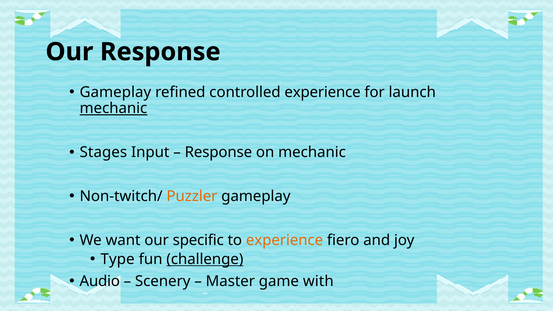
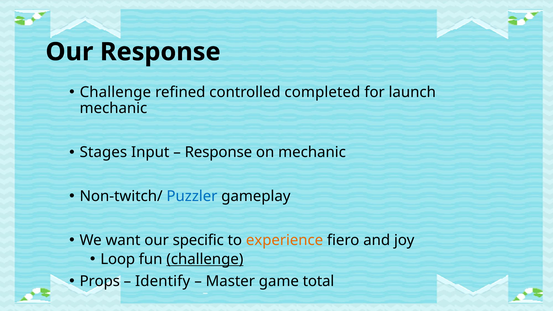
Gameplay at (115, 92): Gameplay -> Challenge
controlled experience: experience -> completed
mechanic at (113, 108) underline: present -> none
Puzzler colour: orange -> blue
Type: Type -> Loop
Audio: Audio -> Props
Scenery: Scenery -> Identify
with: with -> total
